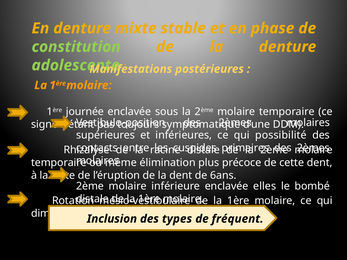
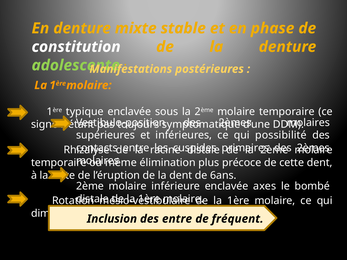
constitution colour: light green -> white
journée: journée -> typique
elles: elles -> axes
types at (177, 219): types -> entre
